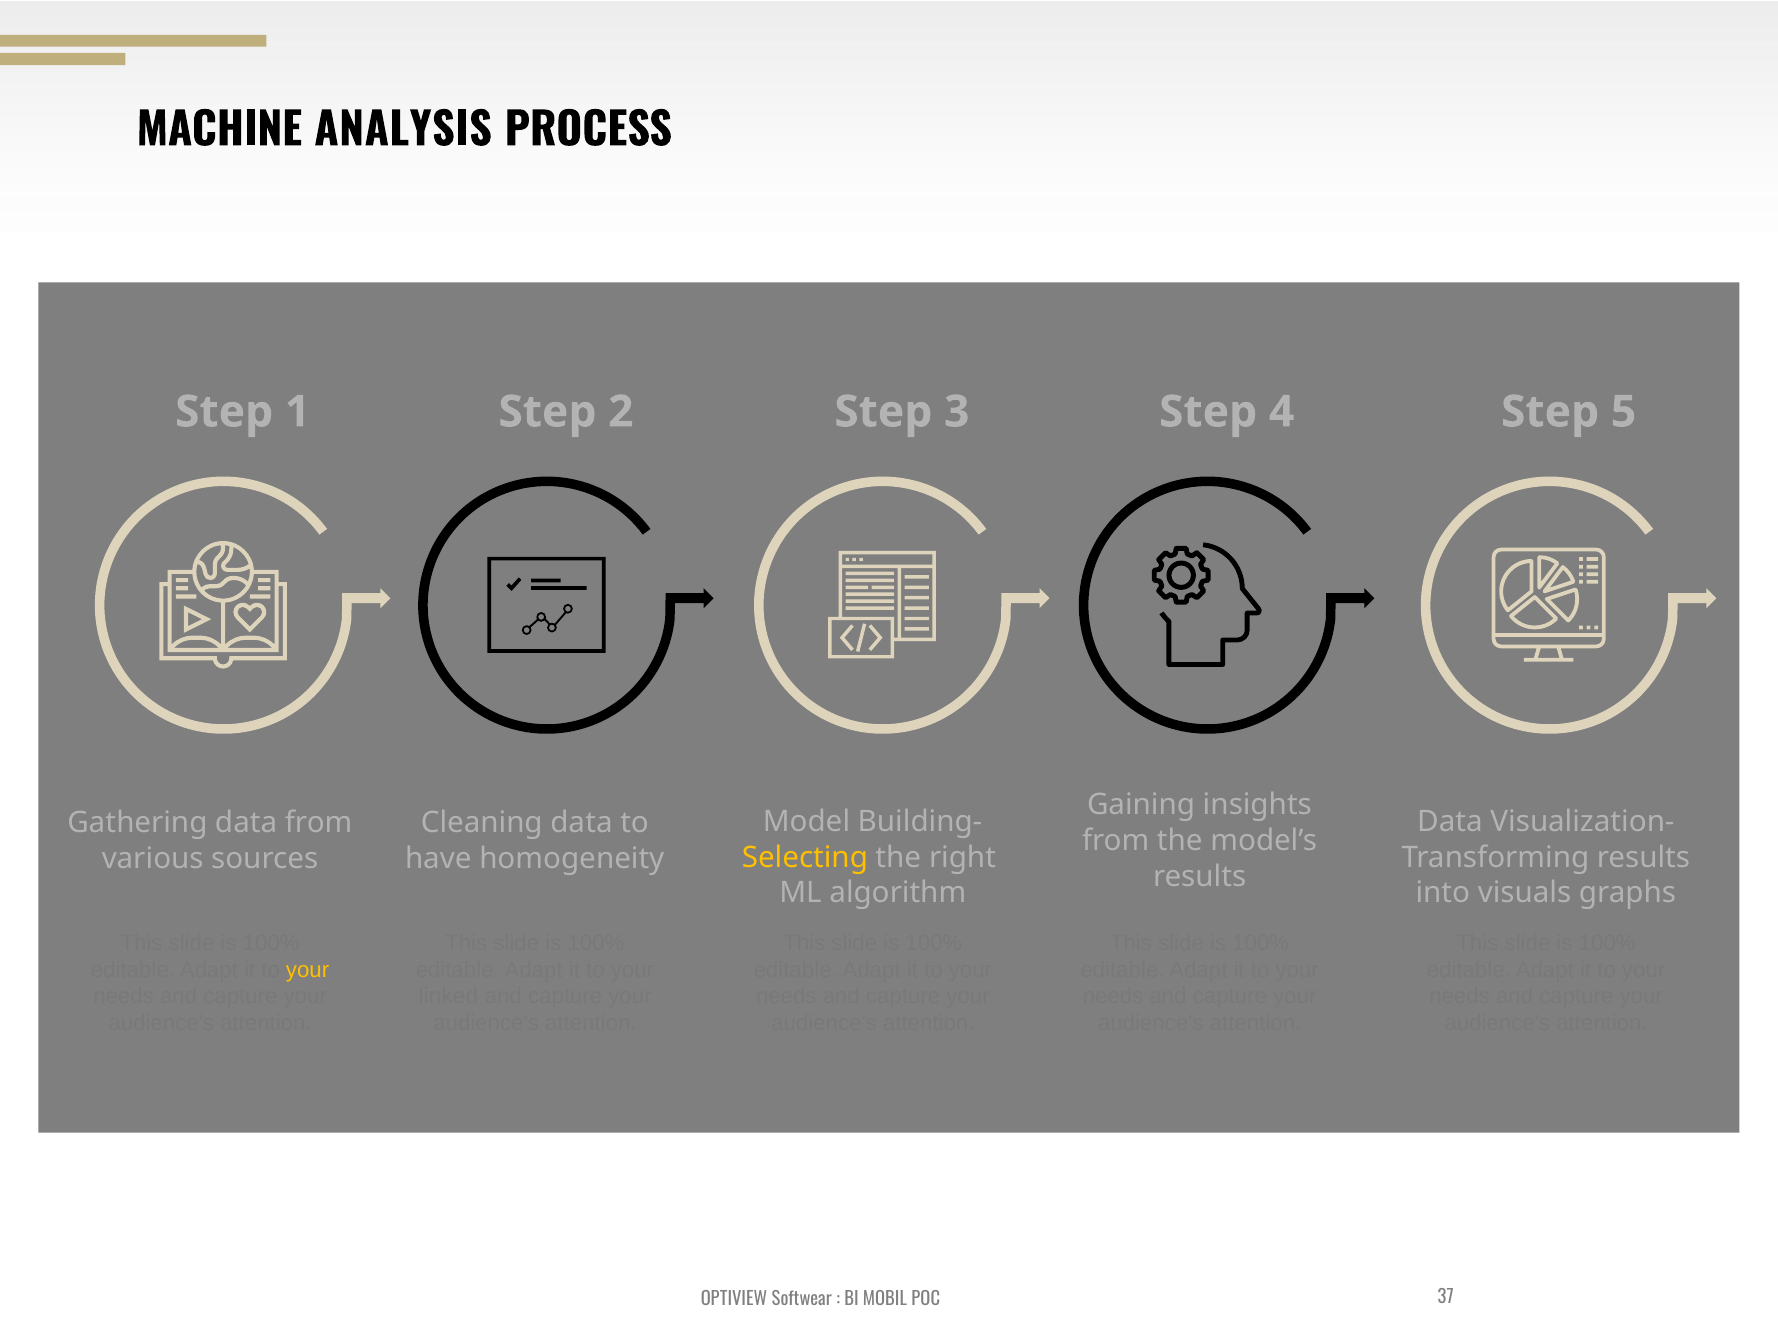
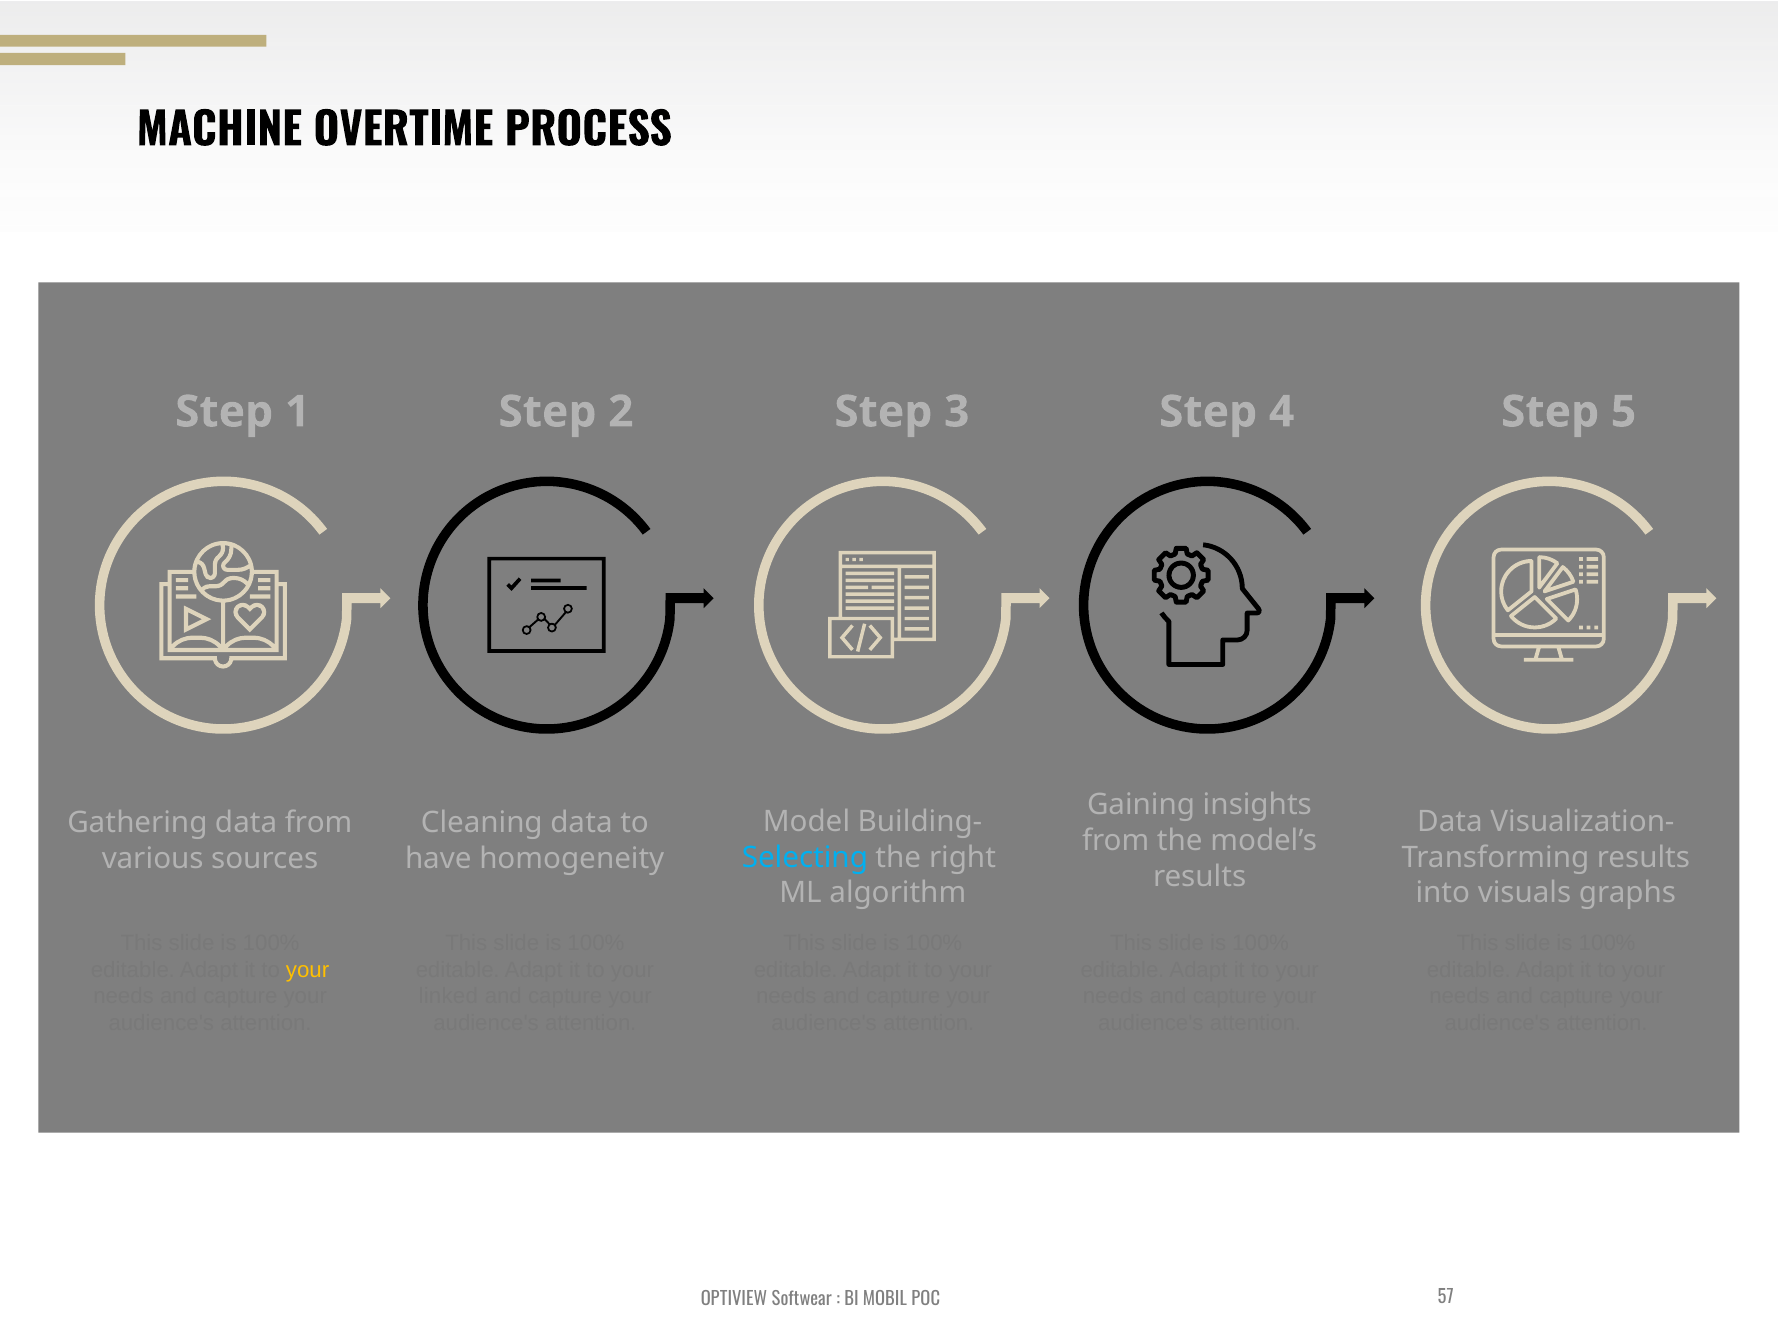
ANALYSIS: ANALYSIS -> OVERTIME
Selecting colour: yellow -> light blue
37: 37 -> 57
